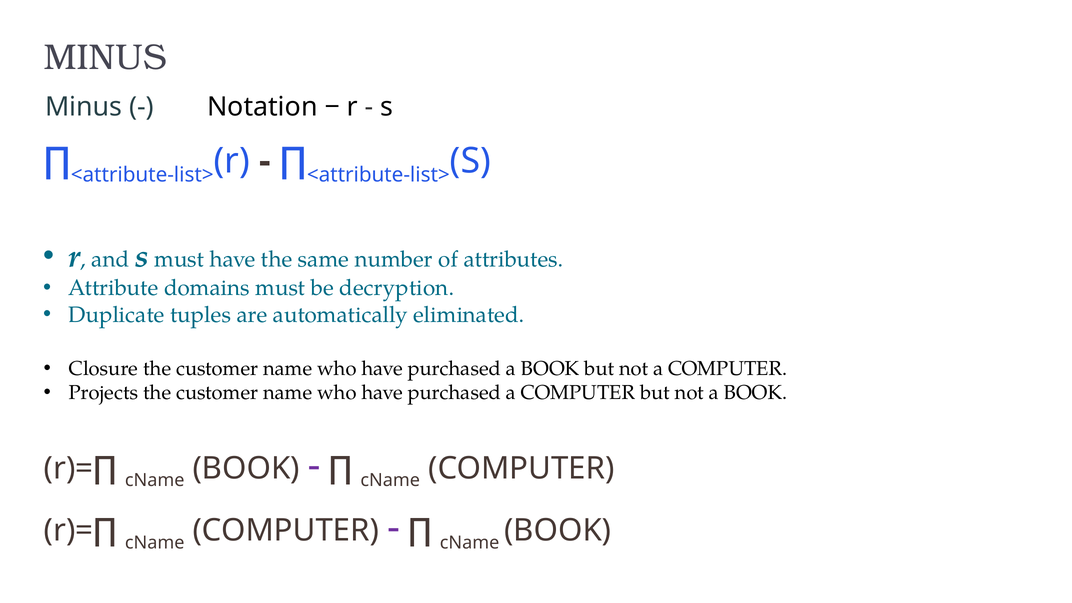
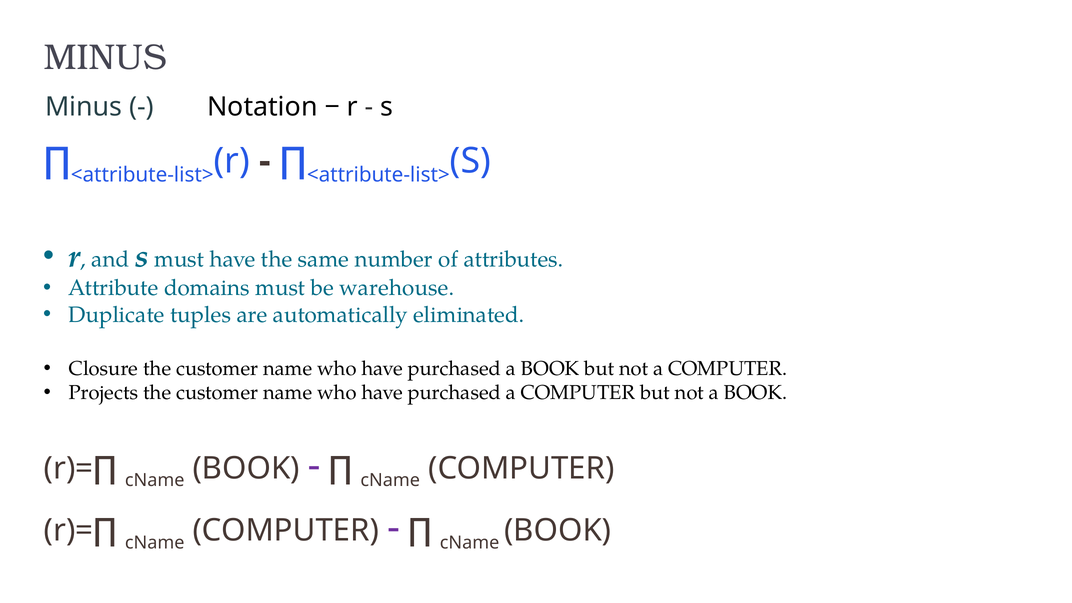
decryption: decryption -> warehouse
